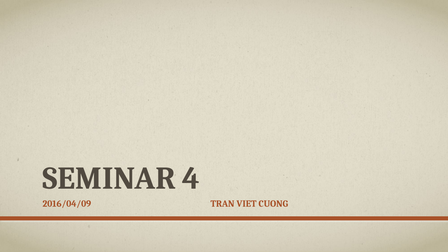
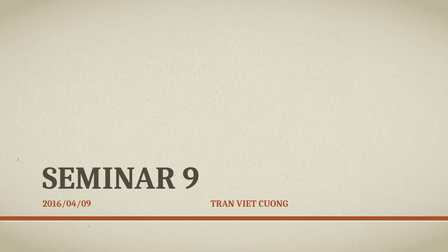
4: 4 -> 9
